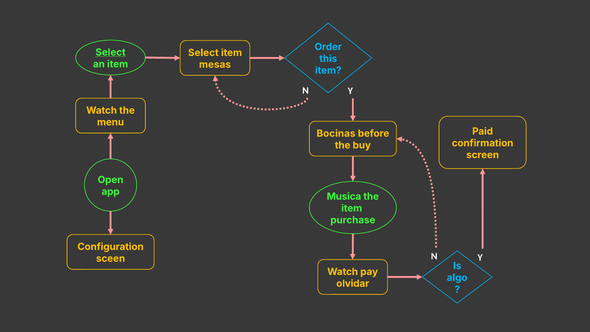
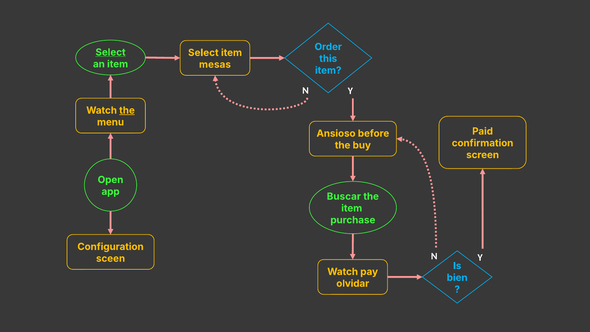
the at (127, 110) underline: none -> present
Bocinas: Bocinas -> Ansioso
Musica: Musica -> Buscar
algo: algo -> bien
